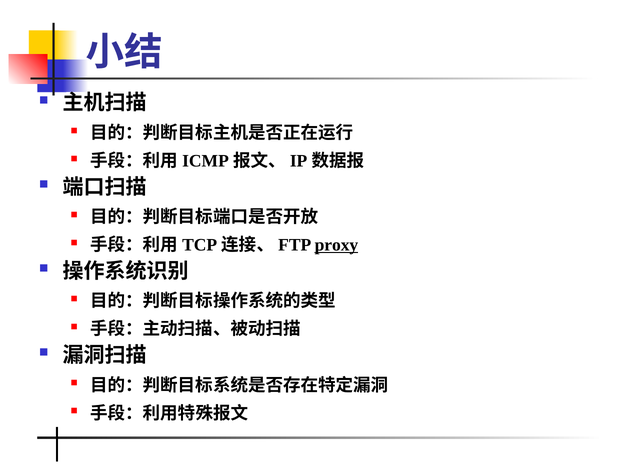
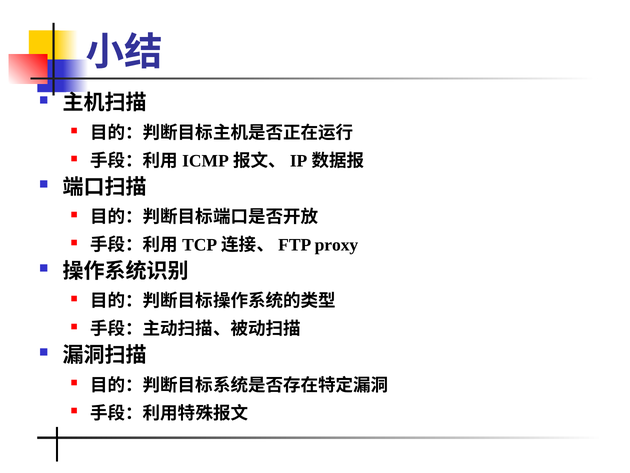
proxy underline: present -> none
